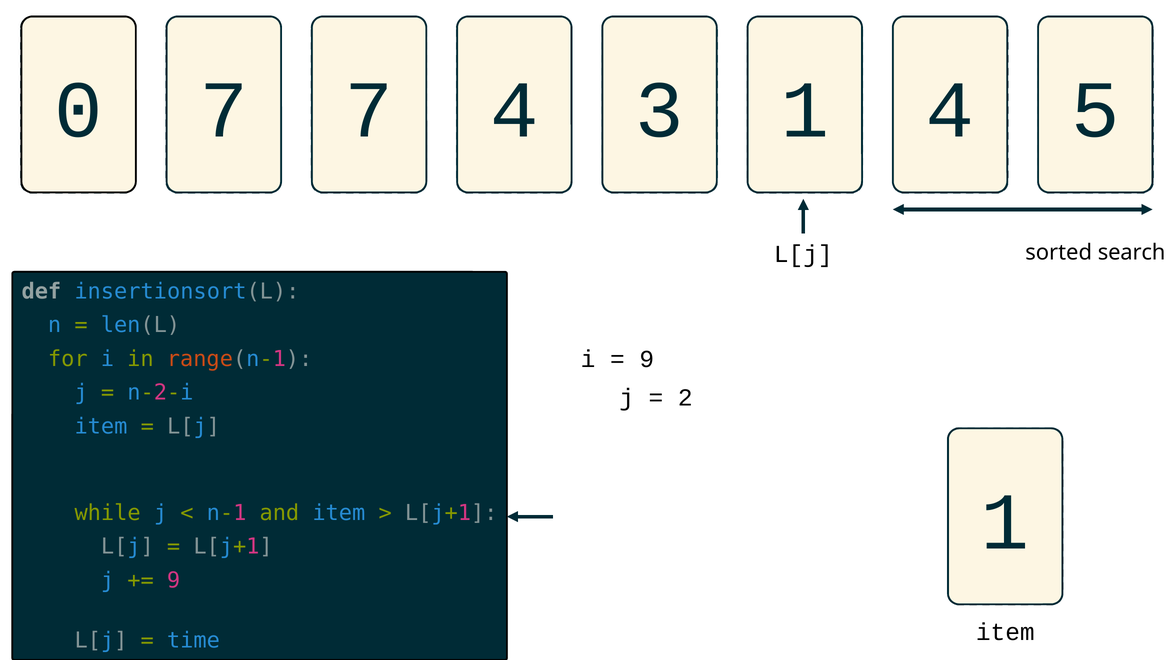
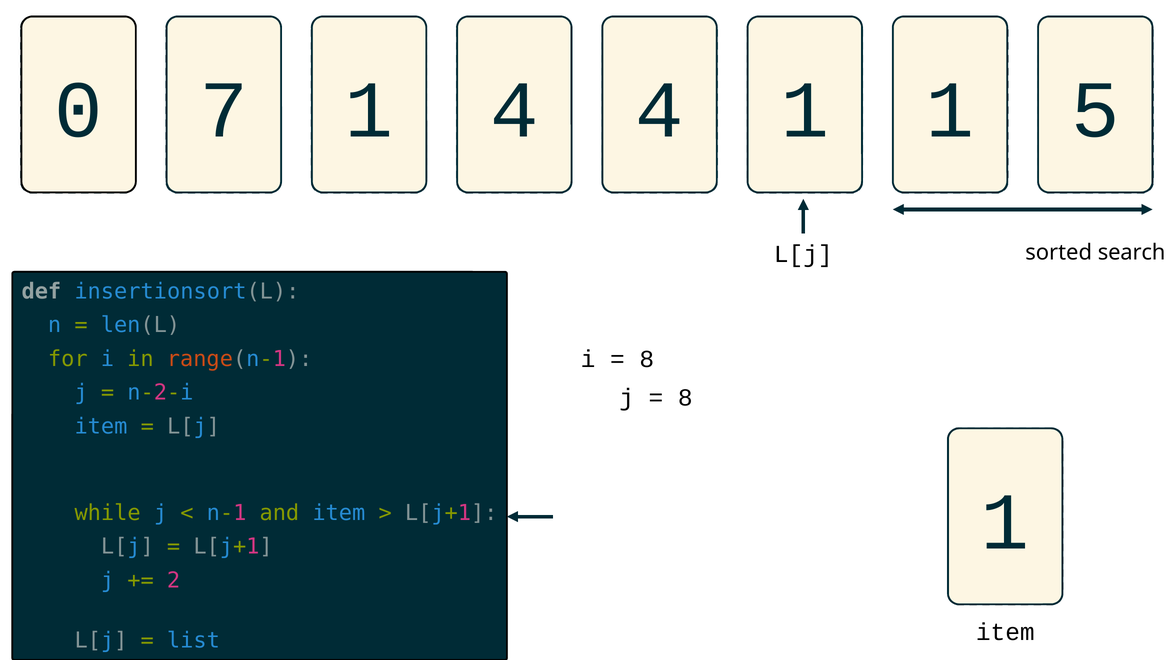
7 7: 7 -> 1
4 3: 3 -> 4
1 4: 4 -> 1
9 at (647, 359): 9 -> 8
2 at (685, 398): 2 -> 8
9 at (174, 581): 9 -> 2
time: time -> list
